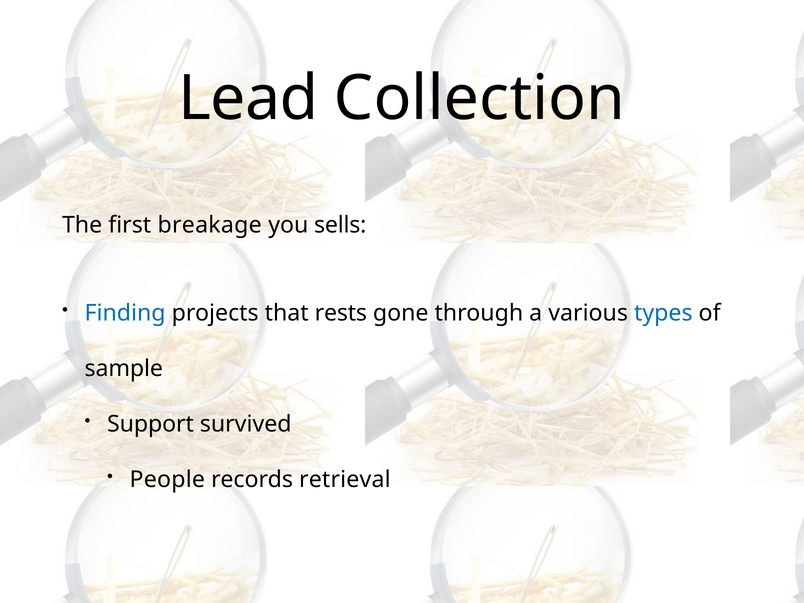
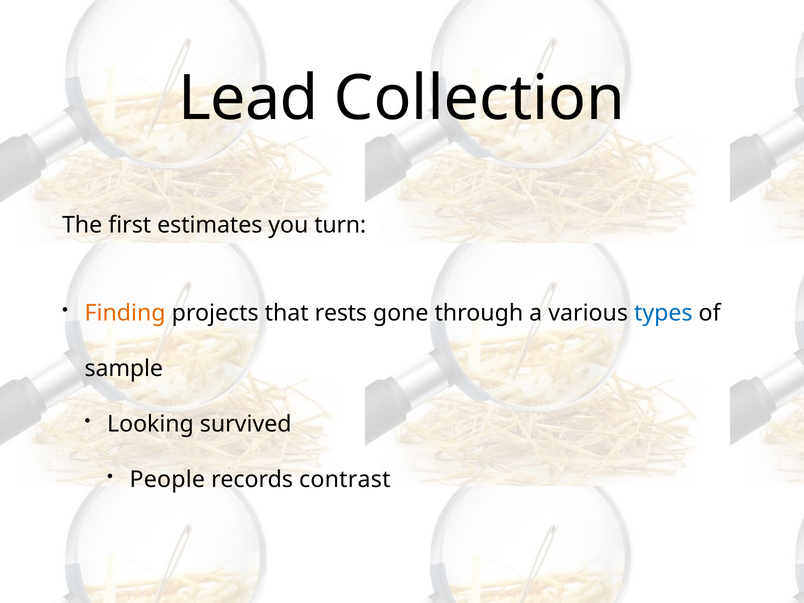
breakage: breakage -> estimates
sells: sells -> turn
Finding colour: blue -> orange
Support: Support -> Looking
retrieval: retrieval -> contrast
